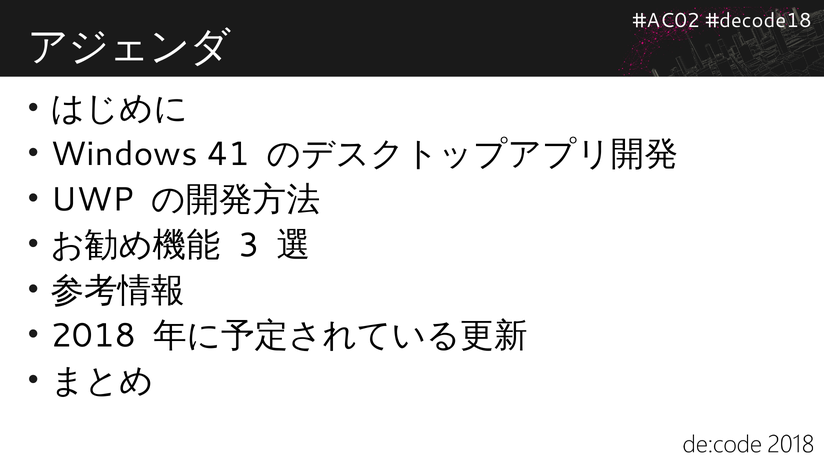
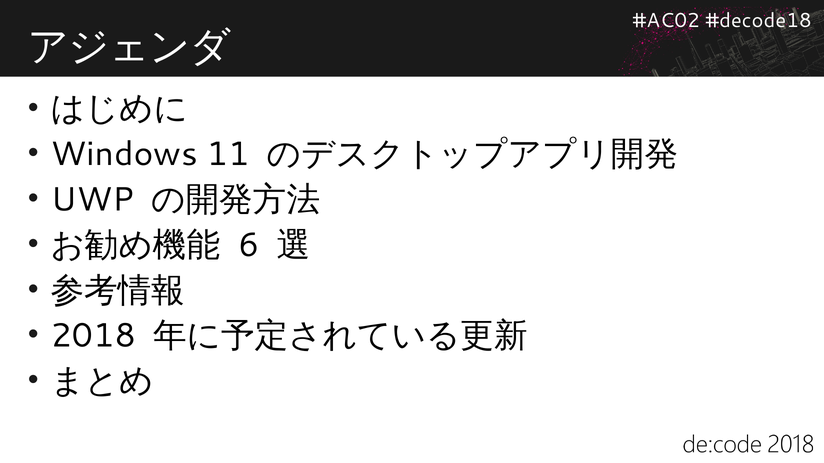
41: 41 -> 11
3: 3 -> 6
